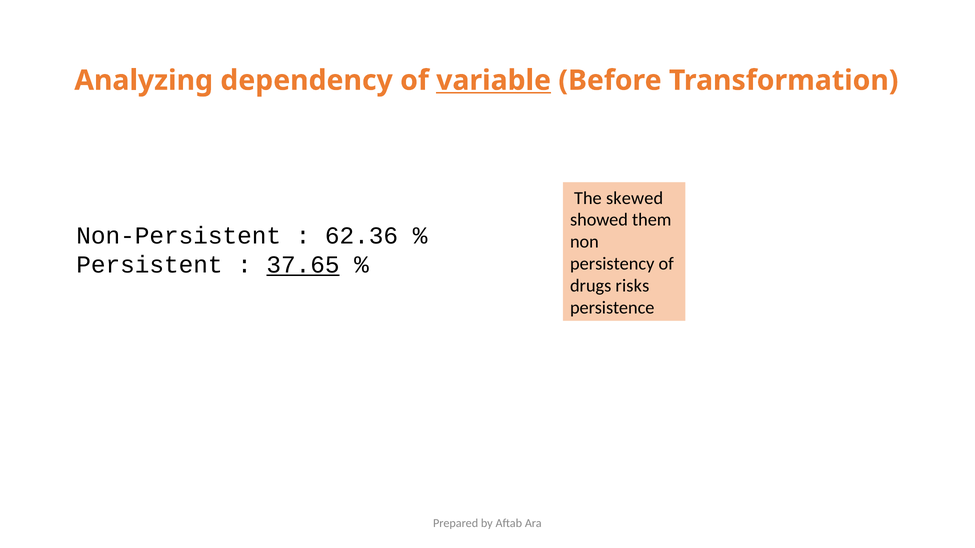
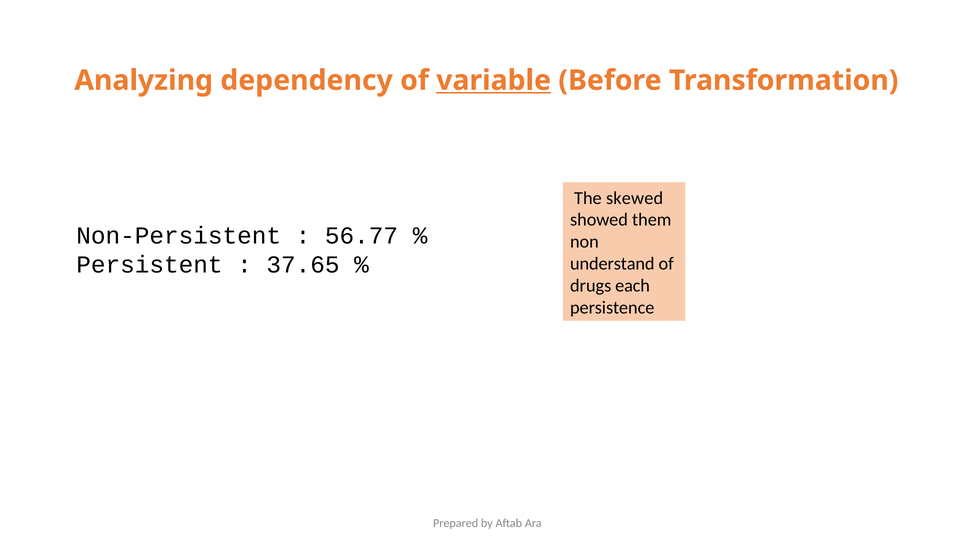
62.36: 62.36 -> 56.77
37.65 underline: present -> none
persistency: persistency -> understand
risks: risks -> each
